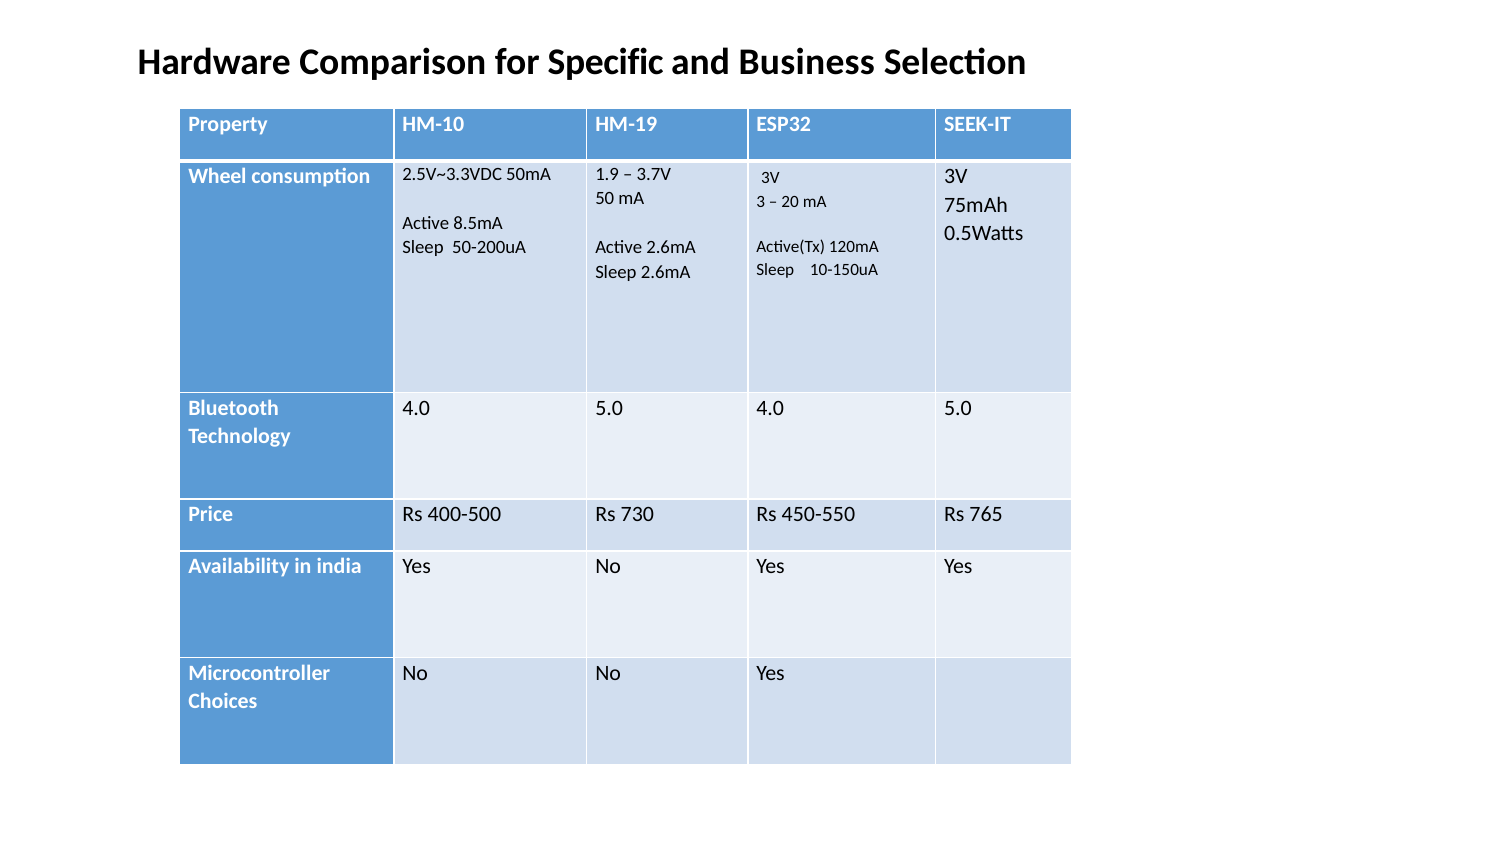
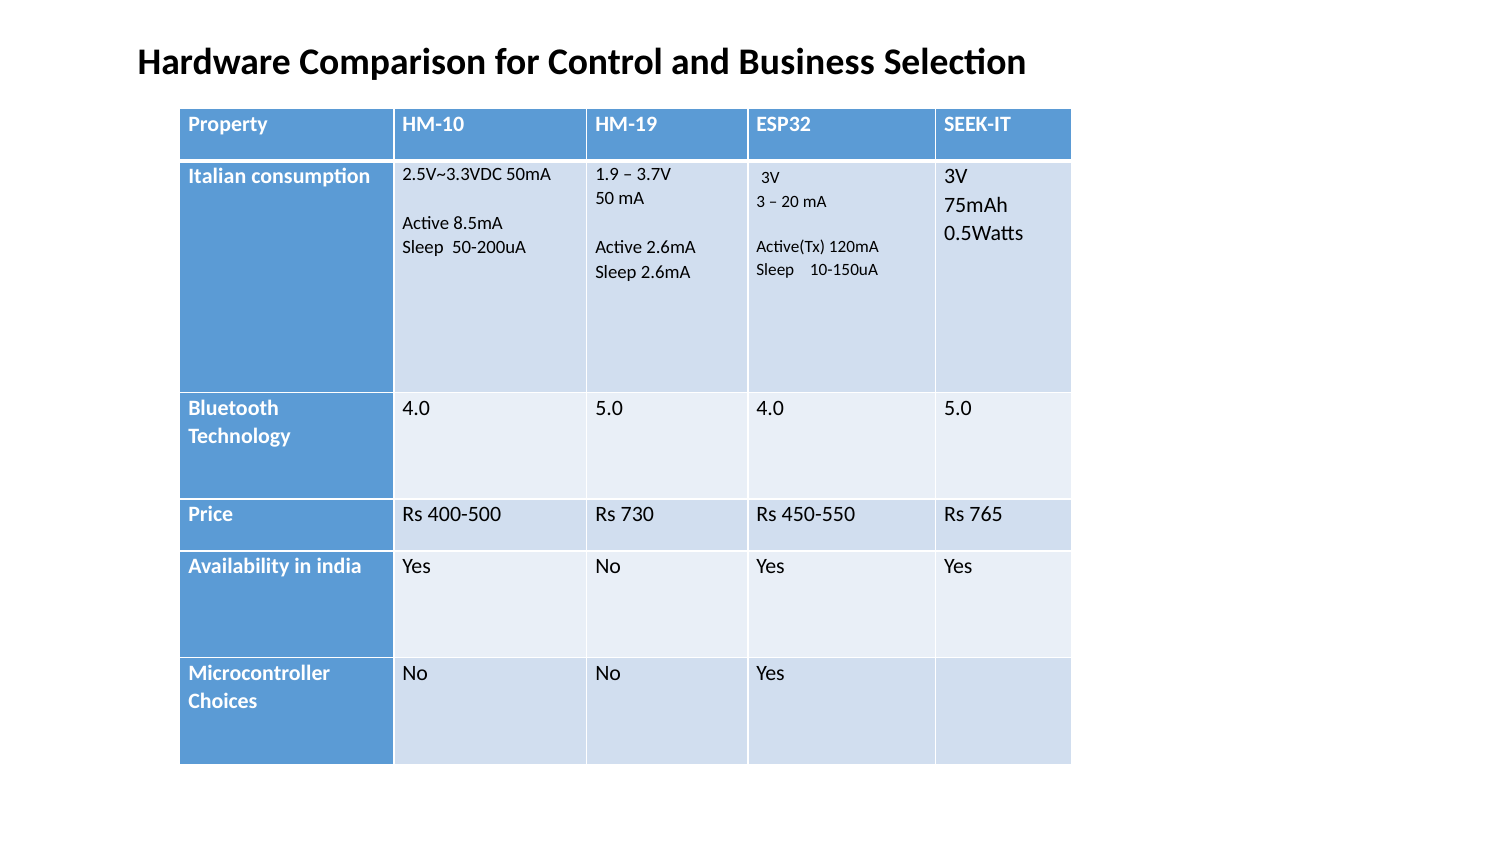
Specific: Specific -> Control
Wheel: Wheel -> Italian
